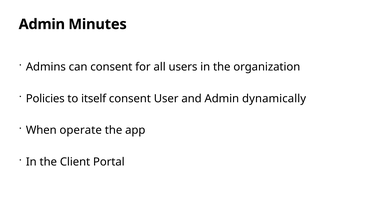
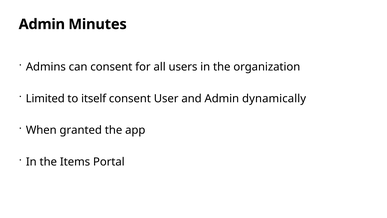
Policies: Policies -> Limited
operate: operate -> granted
Client: Client -> Items
